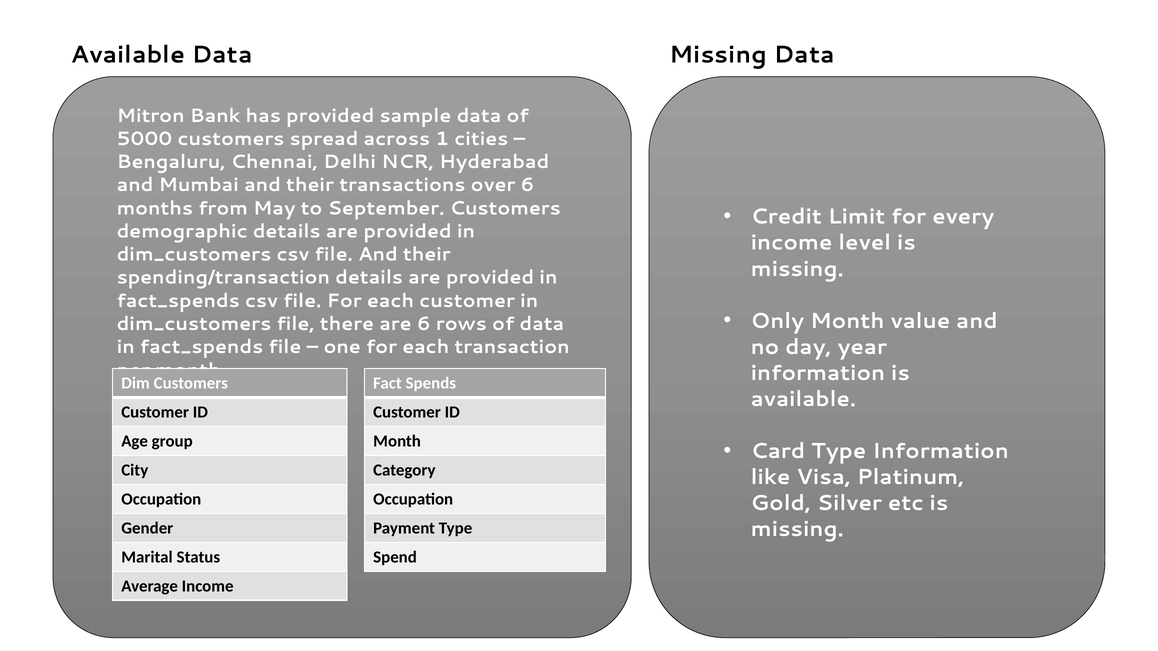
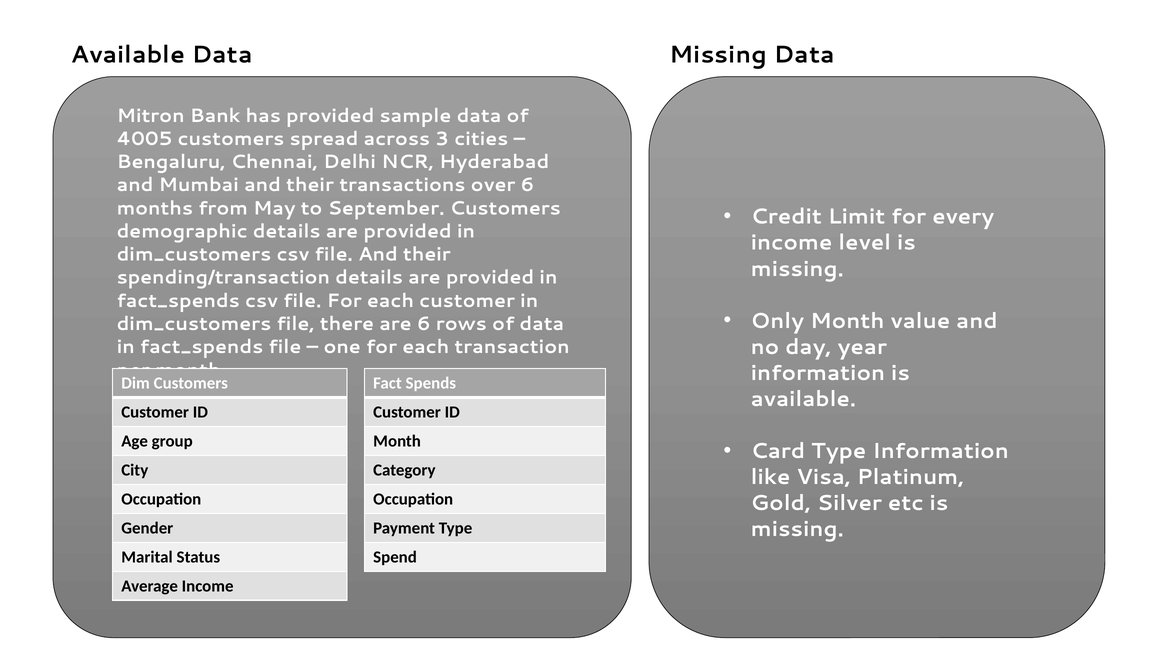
5000: 5000 -> 4005
1: 1 -> 3
